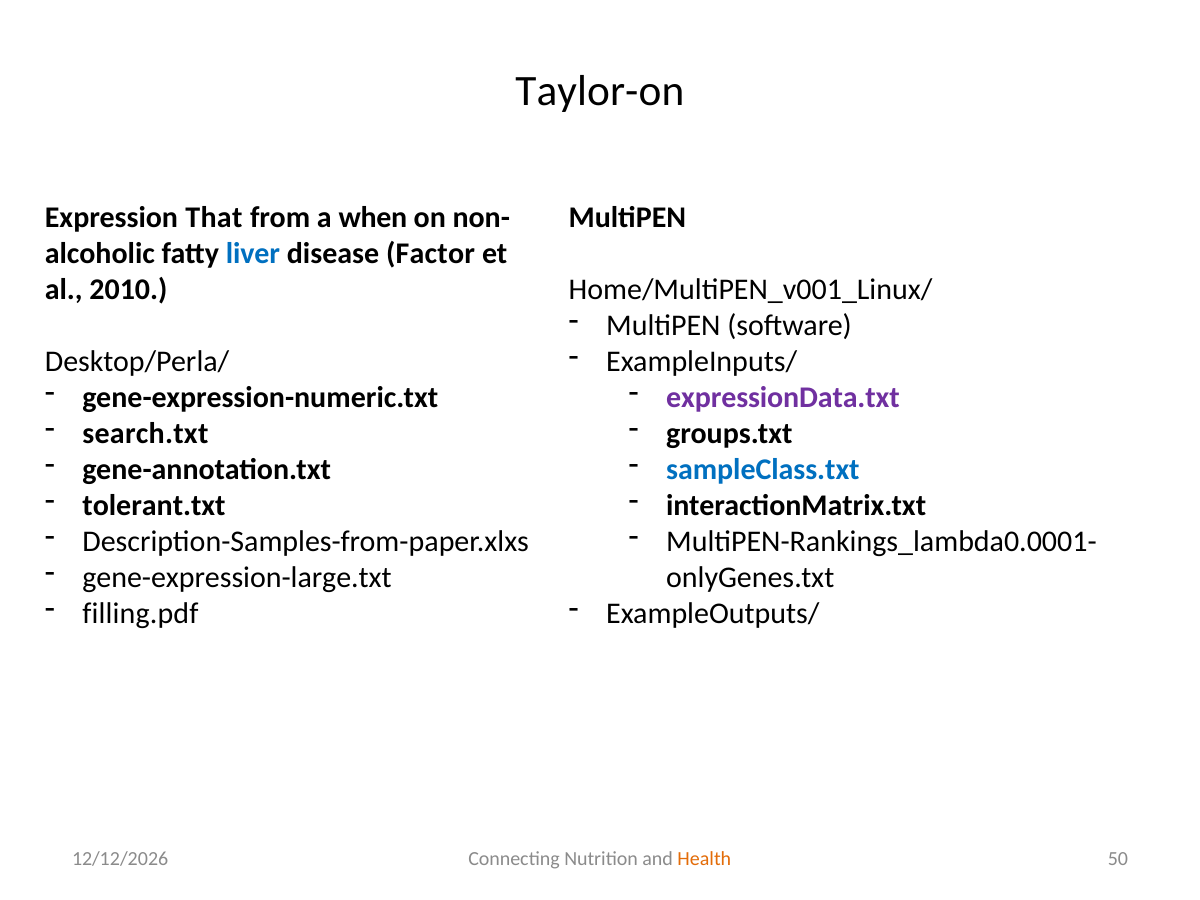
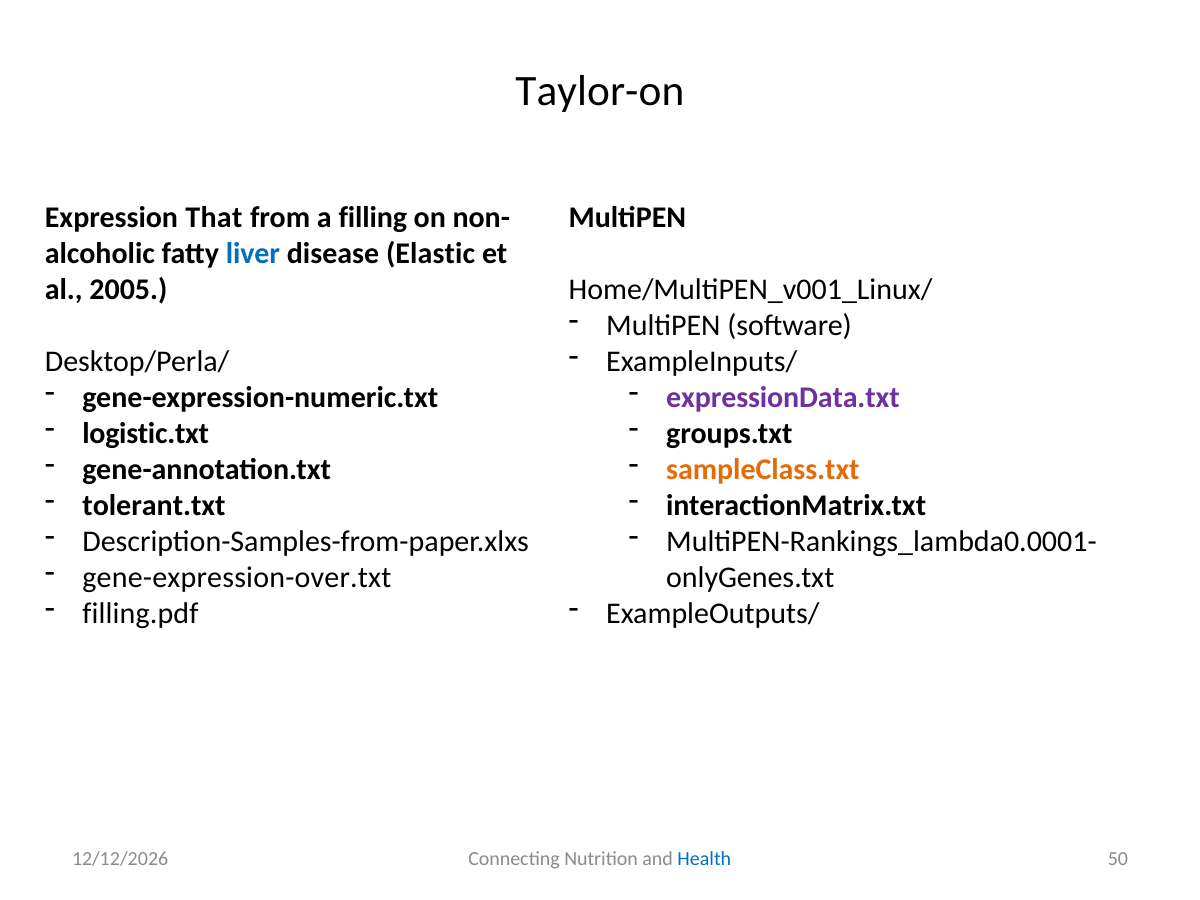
when: when -> filling
Factor: Factor -> Elastic
2010: 2010 -> 2005
search.txt: search.txt -> logistic.txt
sampleClass.txt colour: blue -> orange
gene-expression-large.txt: gene-expression-large.txt -> gene-expression-over.txt
Health colour: orange -> blue
